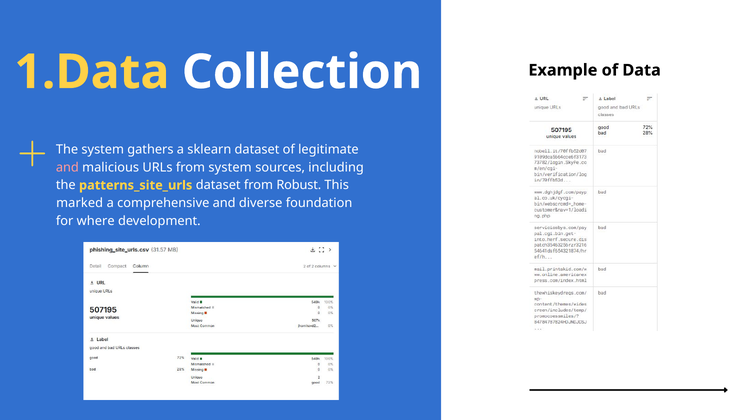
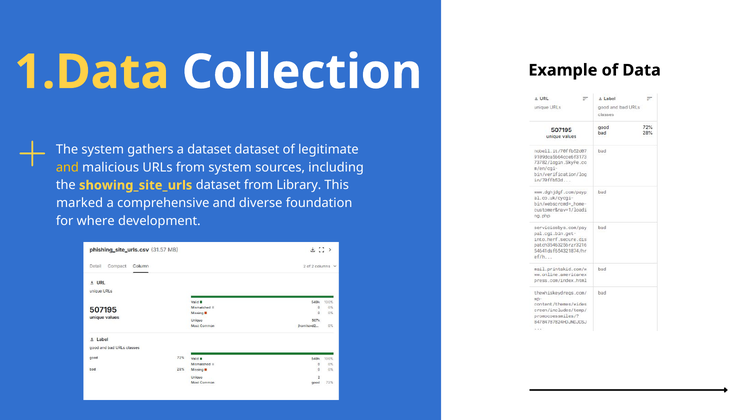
a sklearn: sklearn -> dataset
and at (67, 167) colour: pink -> yellow
patterns_site_urls: patterns_site_urls -> showing_site_urls
Robust: Robust -> Library
